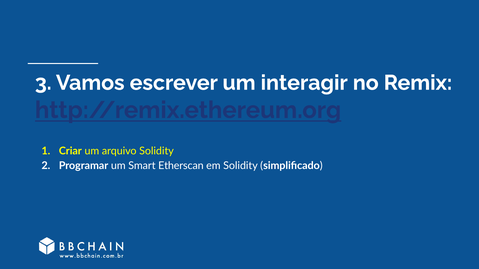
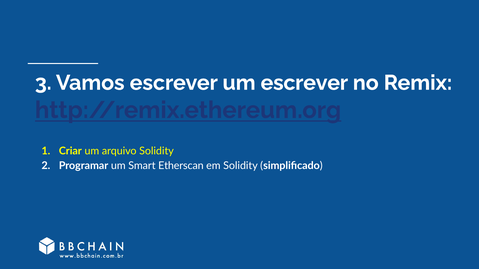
um interagir: interagir -> escrever
